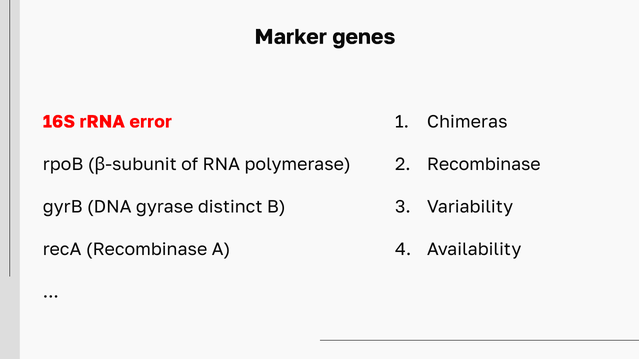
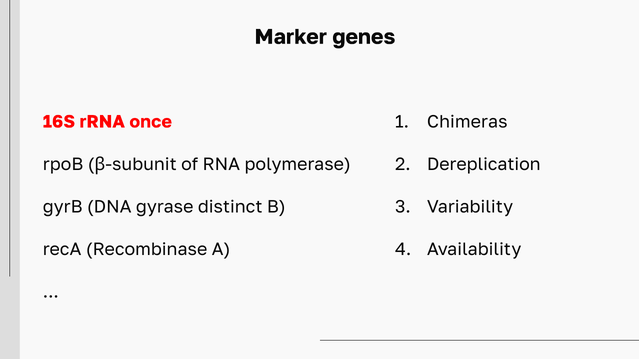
error: error -> once
Recombinase at (484, 164): Recombinase -> Dereplication
